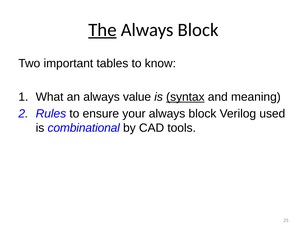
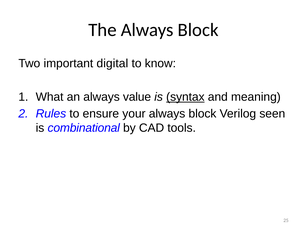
The underline: present -> none
tables: tables -> digital
used: used -> seen
